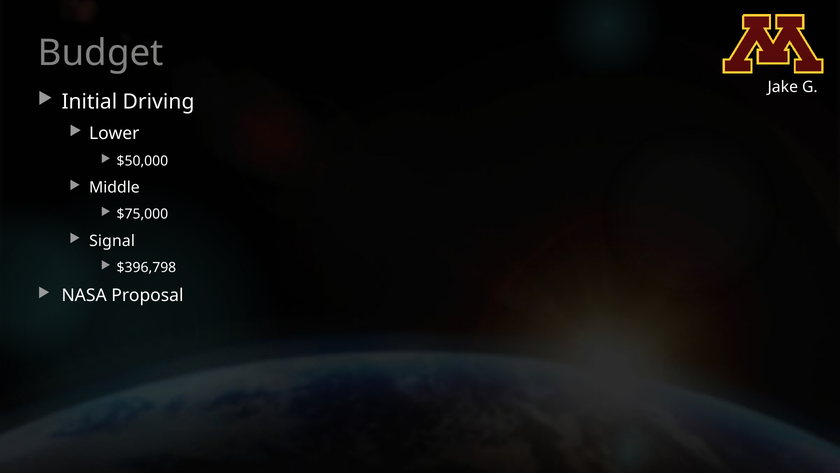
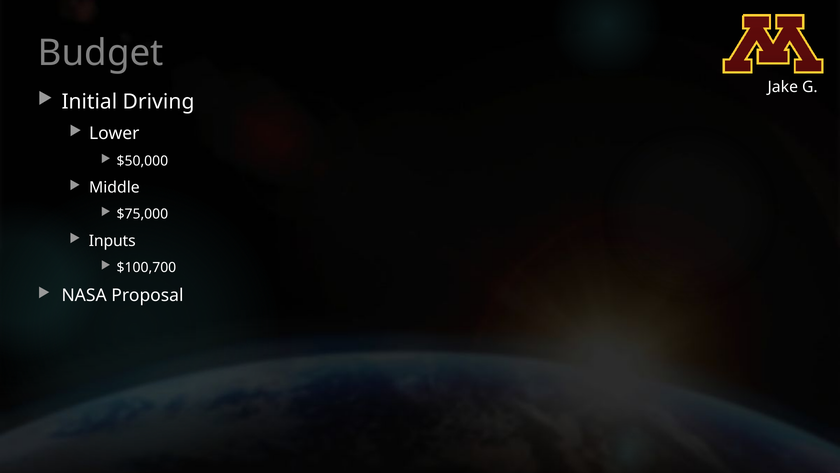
Signal: Signal -> Inputs
$396,798: $396,798 -> $100,700
